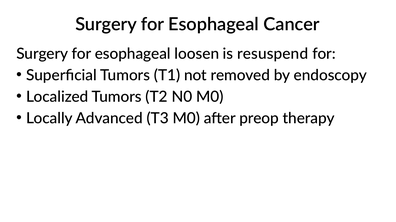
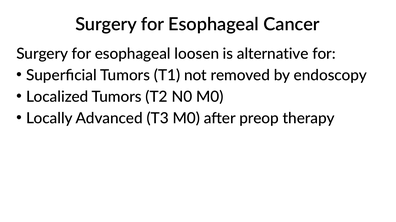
resuspend: resuspend -> alternative
